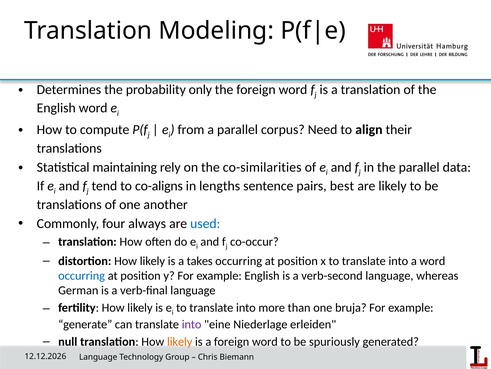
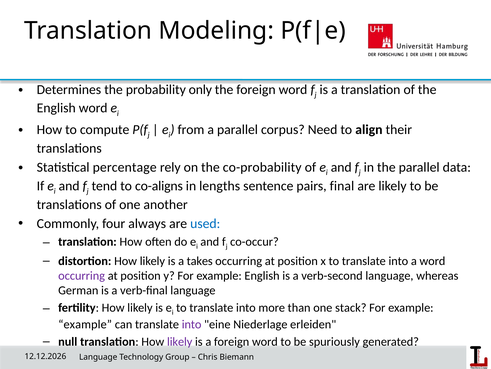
maintaining: maintaining -> percentage
co-similarities: co-similarities -> co-probability
best: best -> final
occurring at (82, 275) colour: blue -> purple
bruja: bruja -> stack
generate at (85, 324): generate -> example
likely at (180, 341) colour: orange -> purple
